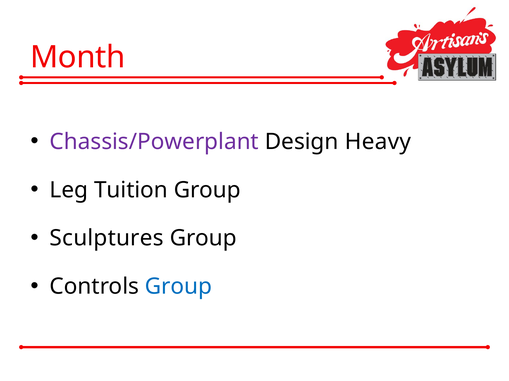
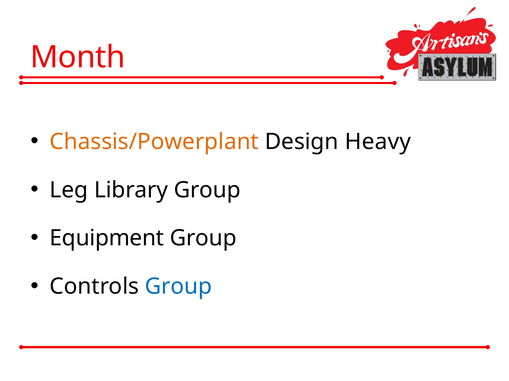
Chassis/Powerplant colour: purple -> orange
Tuition: Tuition -> Library
Sculptures: Sculptures -> Equipment
